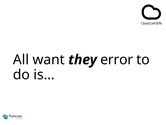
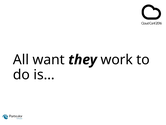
error: error -> work
